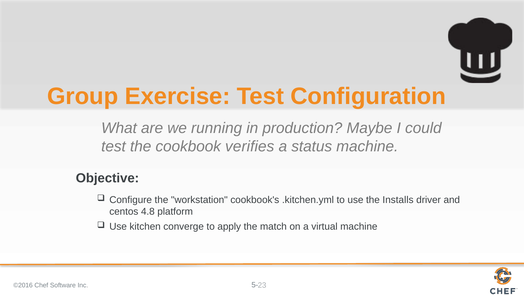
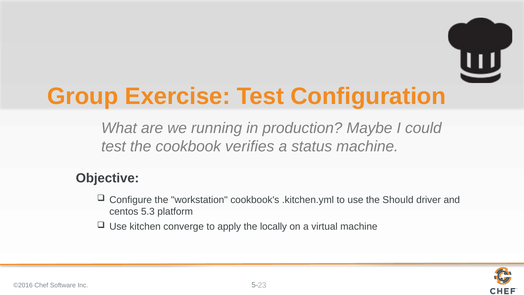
Installs: Installs -> Should
4.8: 4.8 -> 5.3
match: match -> locally
